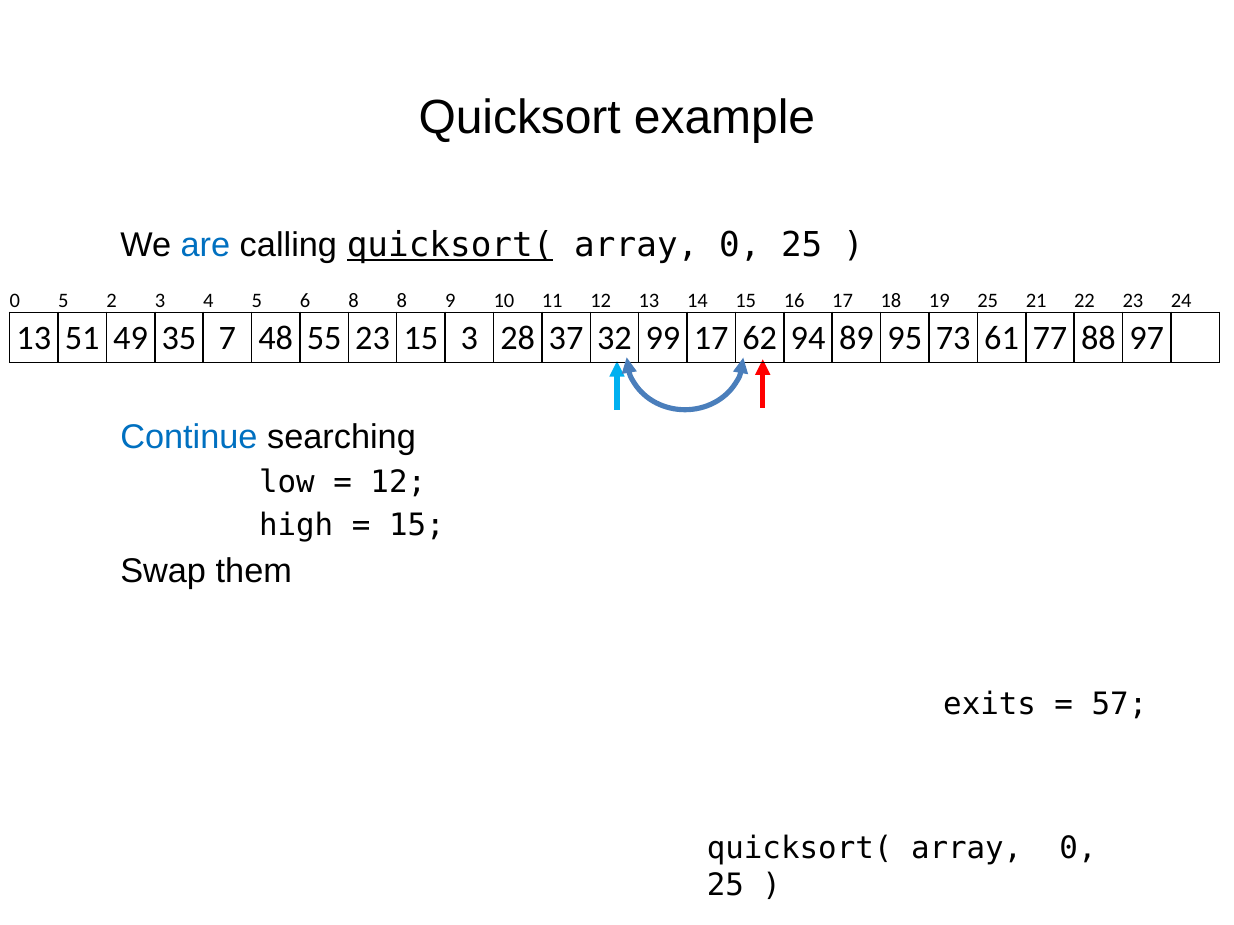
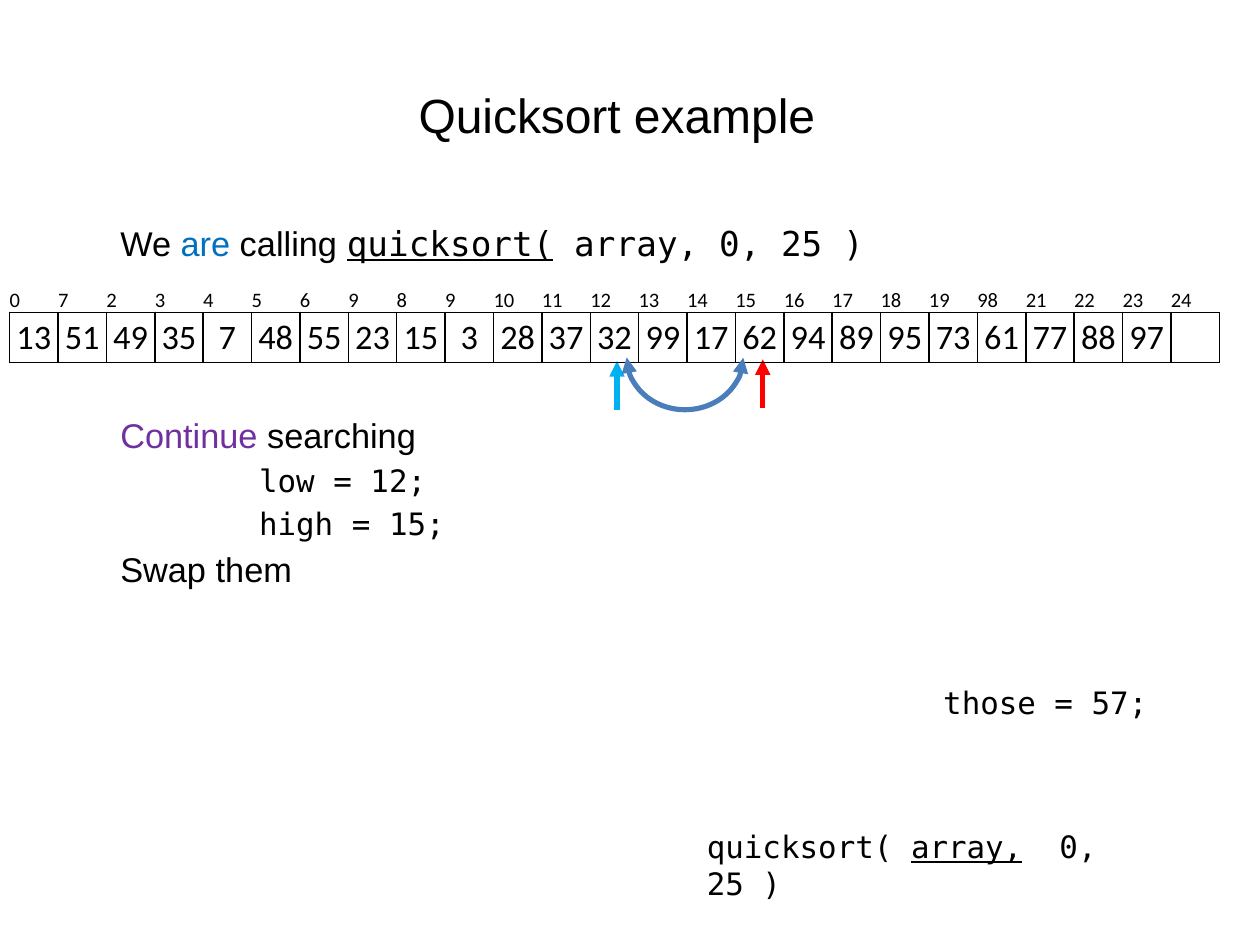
0 5: 5 -> 7
6 8: 8 -> 9
19 25: 25 -> 98
Continue colour: blue -> purple
exits: exits -> those
array at (967, 849) underline: none -> present
